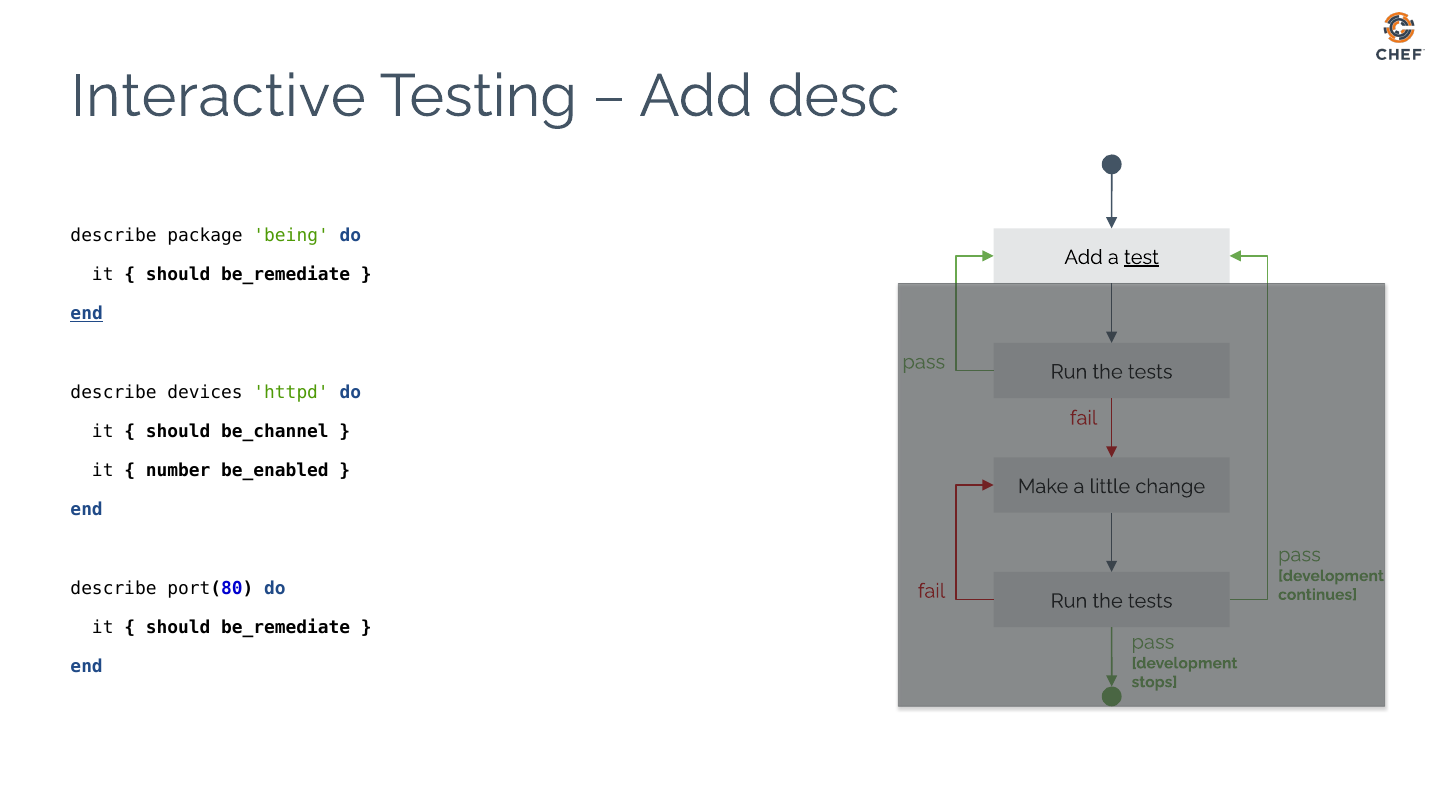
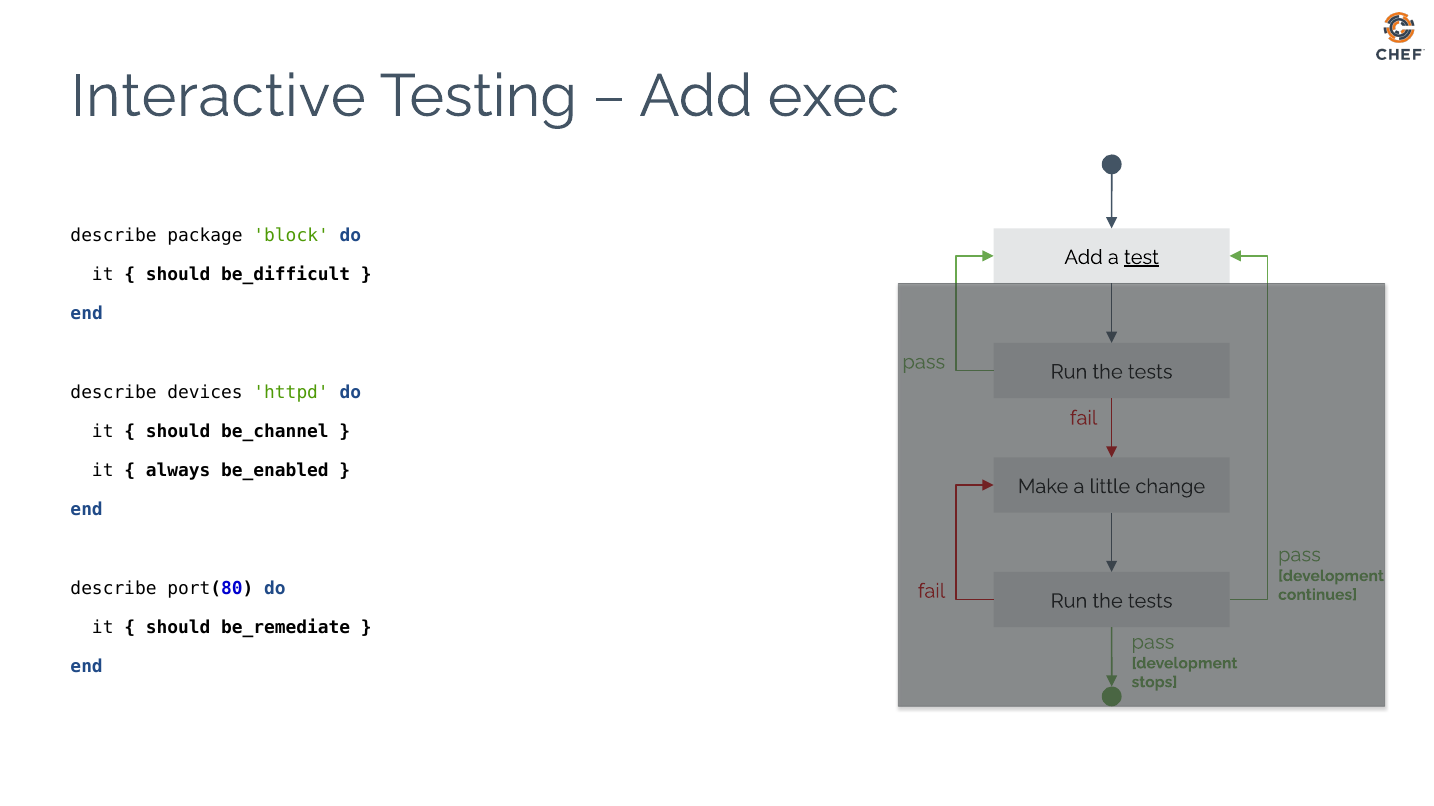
desc: desc -> exec
being: being -> block
be_remediate at (286, 275): be_remediate -> be_difficult
end at (87, 314) underline: present -> none
number: number -> always
